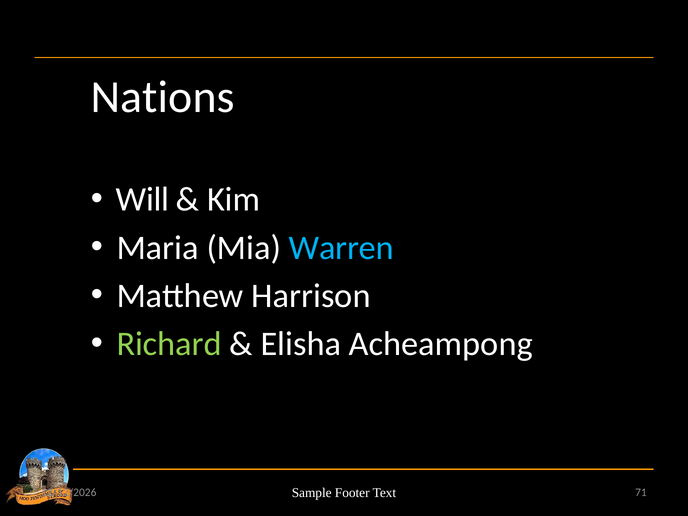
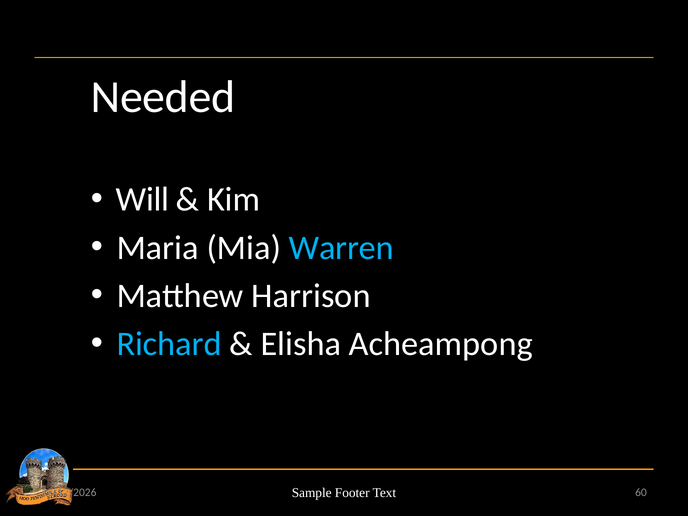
Nations: Nations -> Needed
Richard at (169, 344) colour: light green -> light blue
71: 71 -> 60
